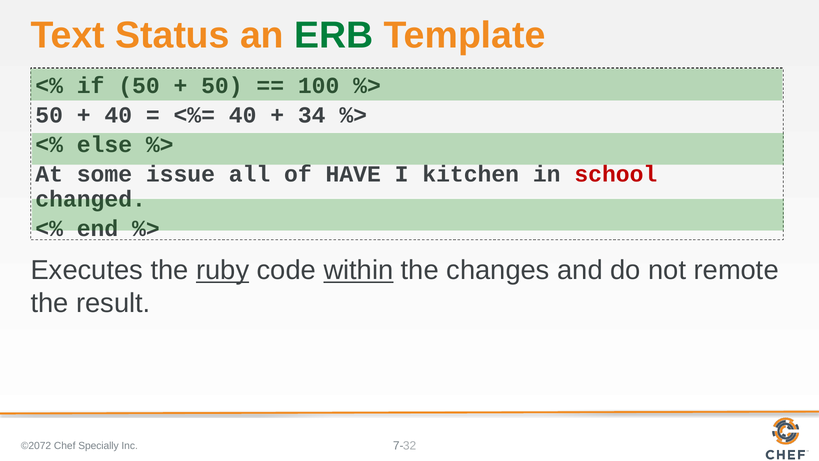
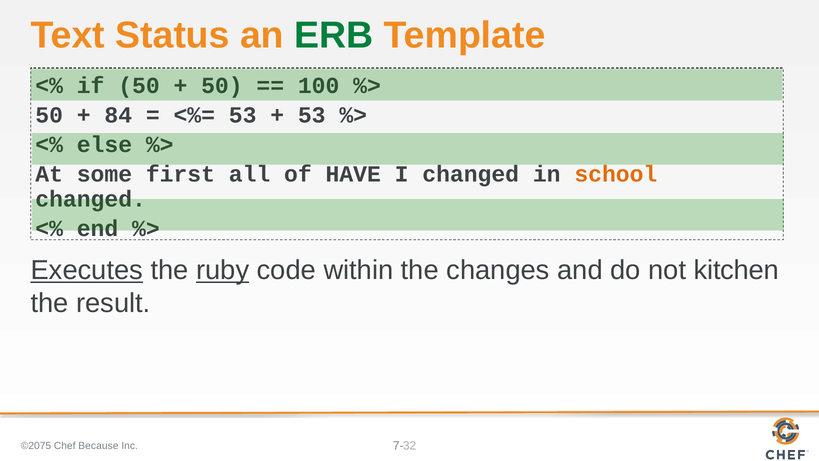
40 at (118, 115): 40 -> 84
40 at (243, 115): 40 -> 53
34 at (312, 115): 34 -> 53
issue: issue -> first
I kitchen: kitchen -> changed
school colour: red -> orange
Executes underline: none -> present
within underline: present -> none
remote: remote -> kitchen
©2072: ©2072 -> ©2075
Specially: Specially -> Because
